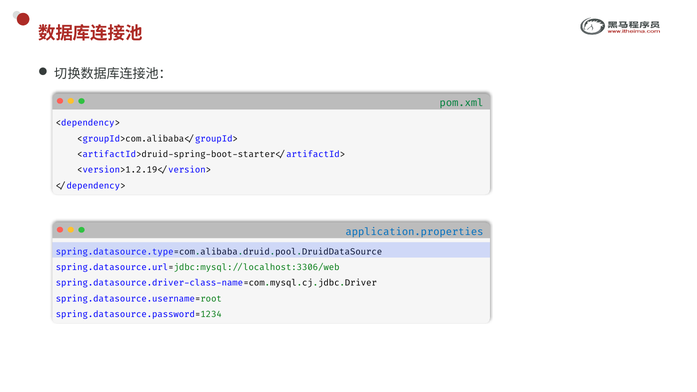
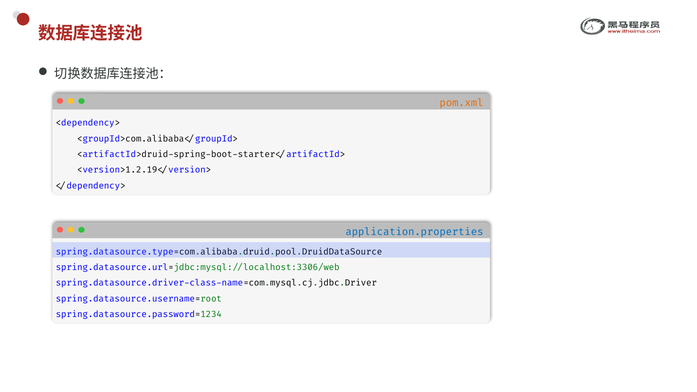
pom.xml colour: green -> orange
